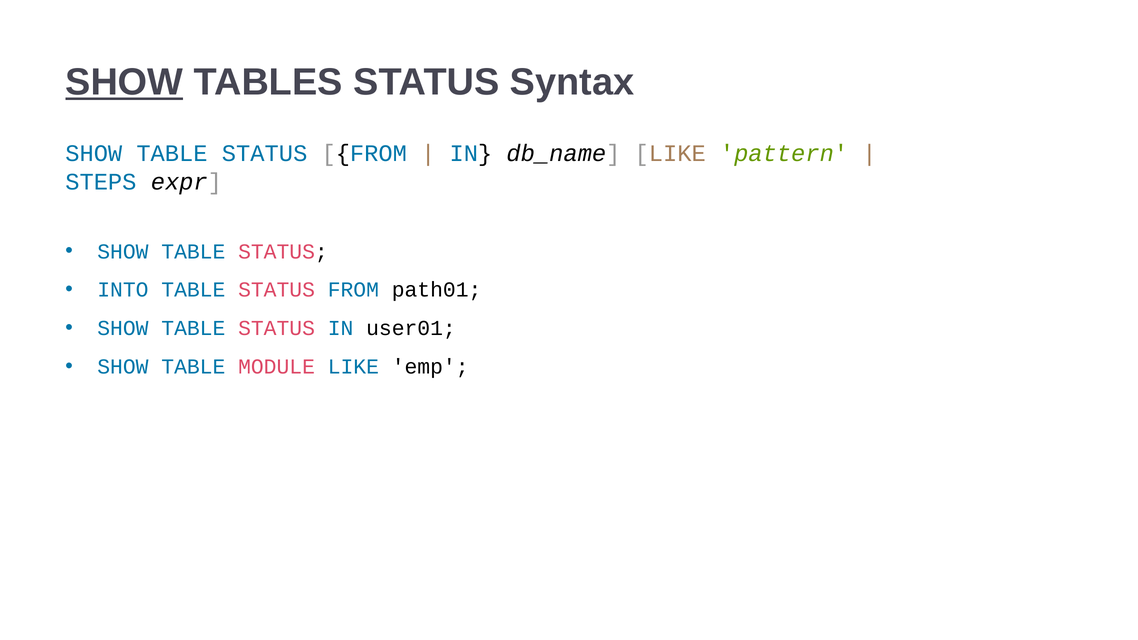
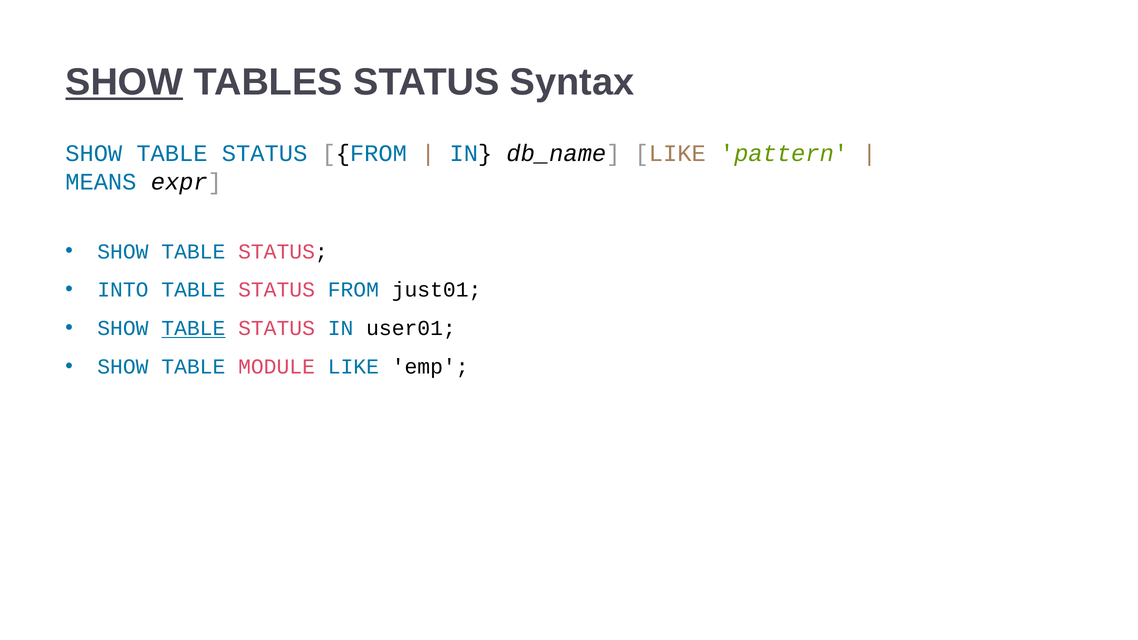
STEPS: STEPS -> MEANS
path01: path01 -> just01
TABLE at (193, 328) underline: none -> present
